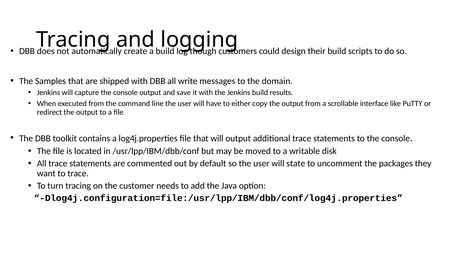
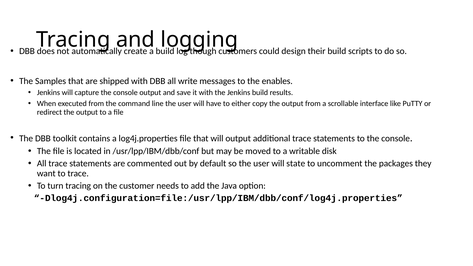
domain: domain -> enables
